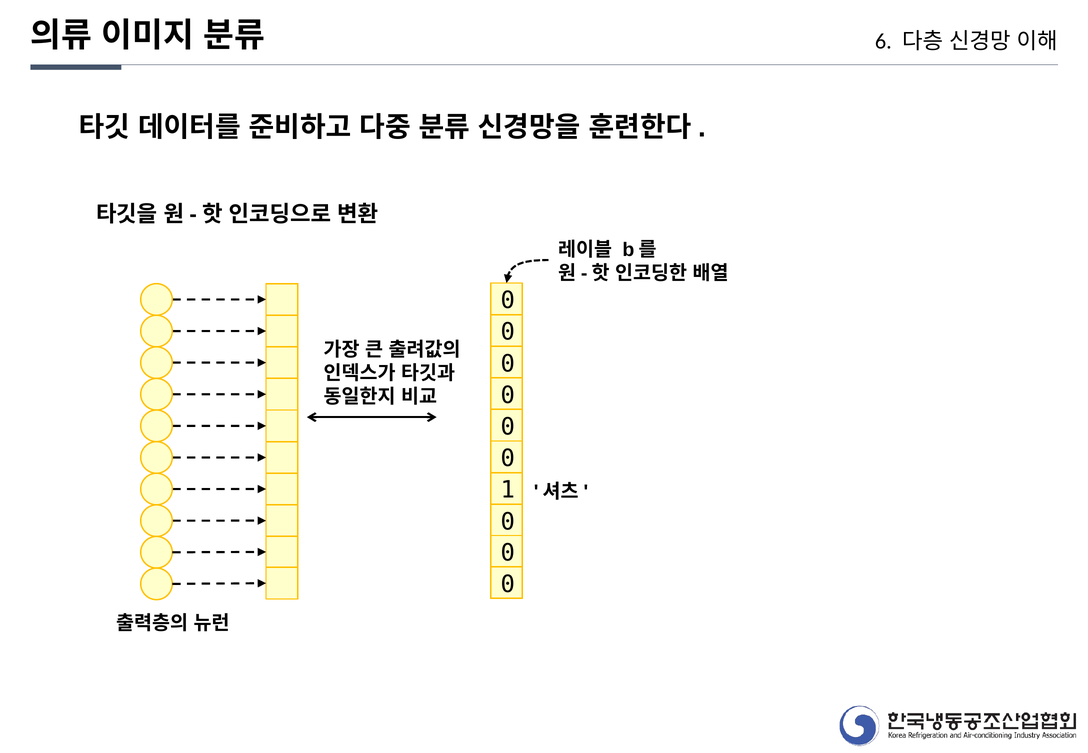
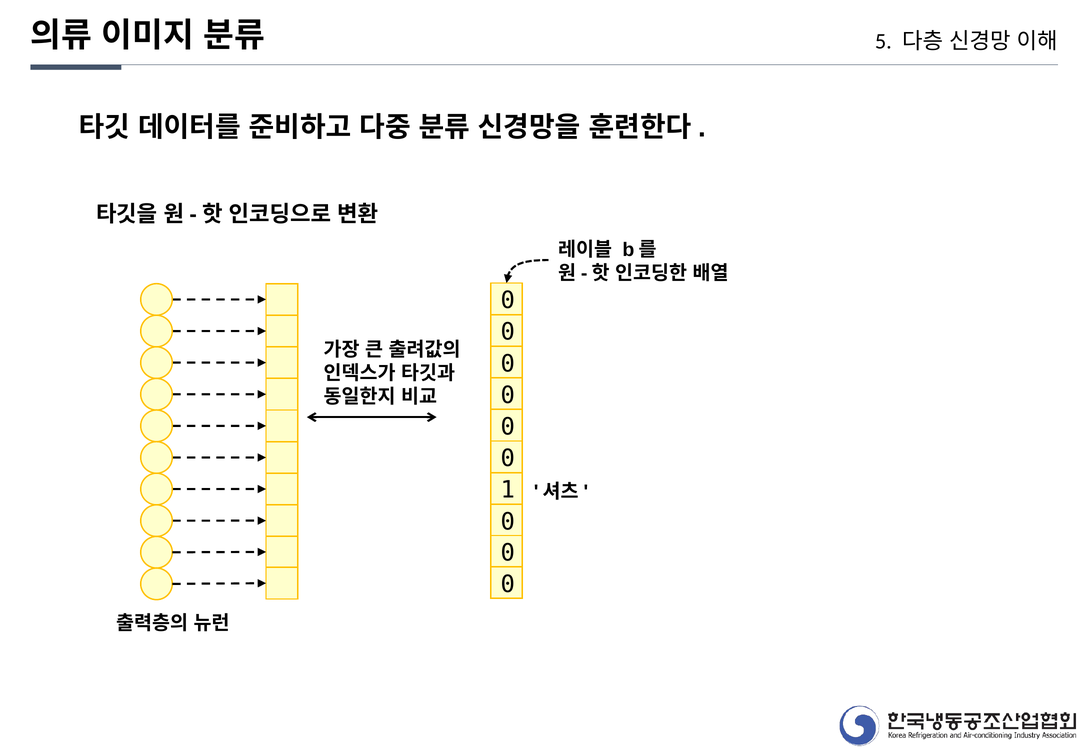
6: 6 -> 5
